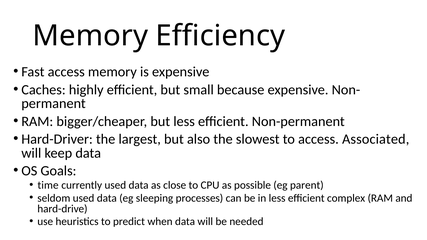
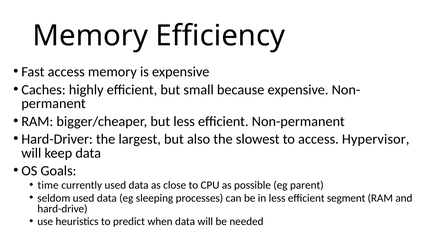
Associated: Associated -> Hypervisor
complex: complex -> segment
